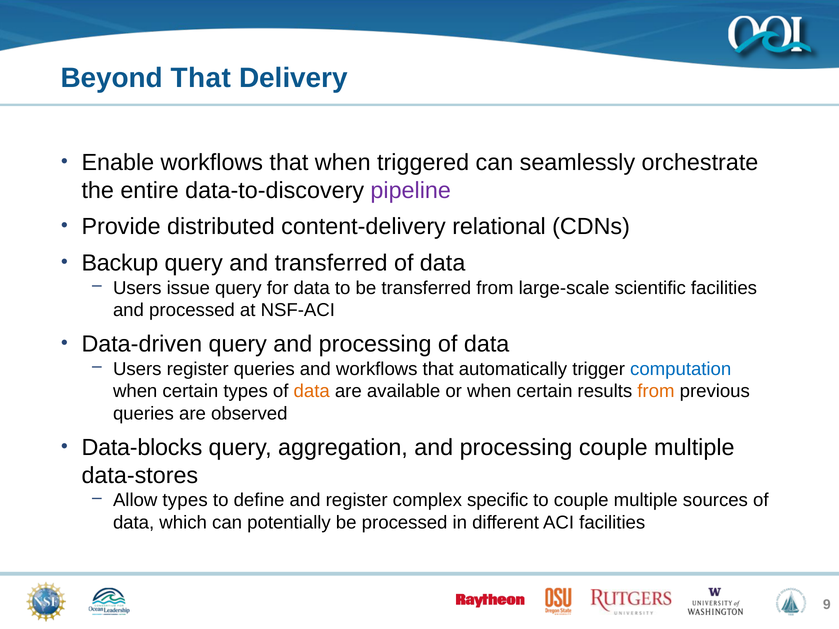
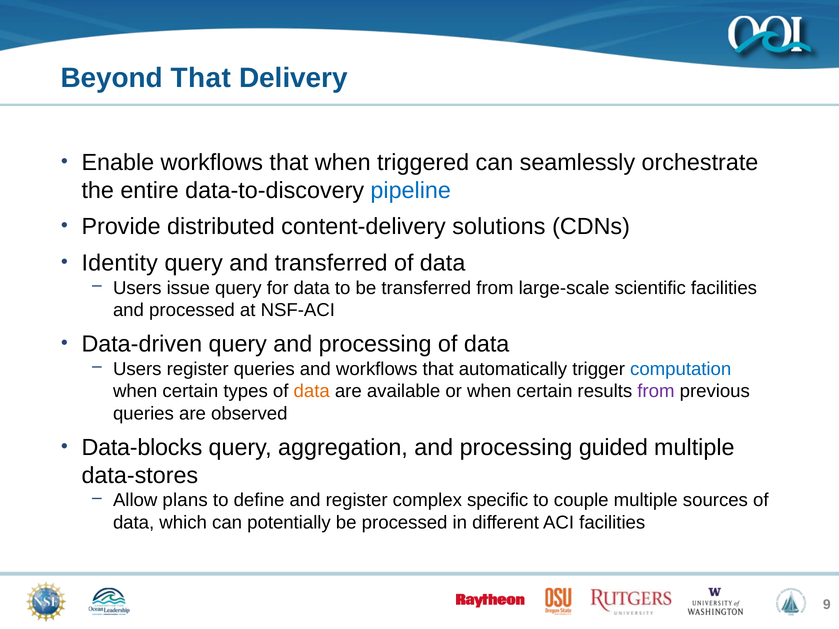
pipeline colour: purple -> blue
relational: relational -> solutions
Backup: Backup -> Identity
from at (656, 391) colour: orange -> purple
processing couple: couple -> guided
Allow types: types -> plans
